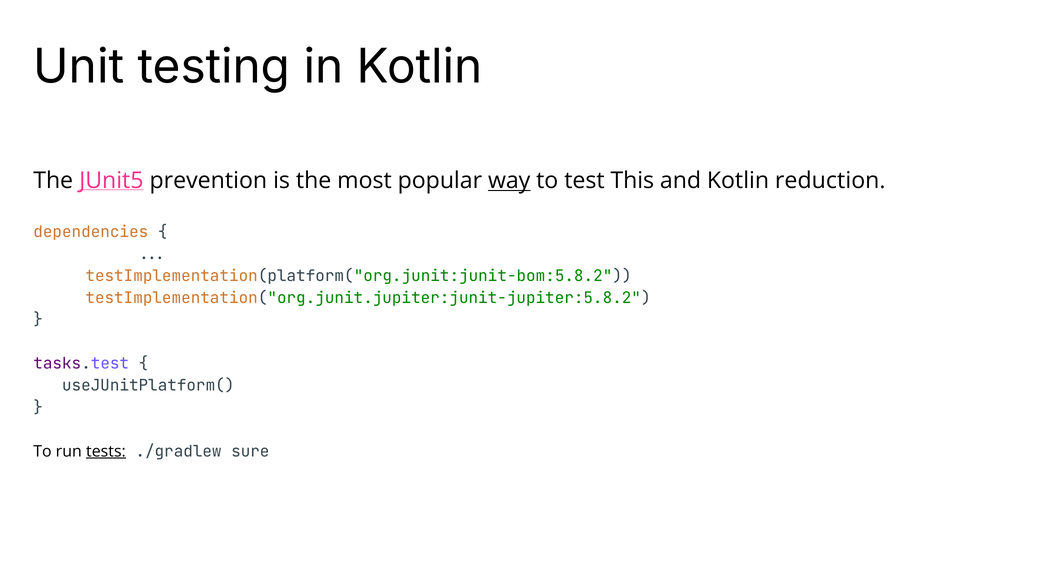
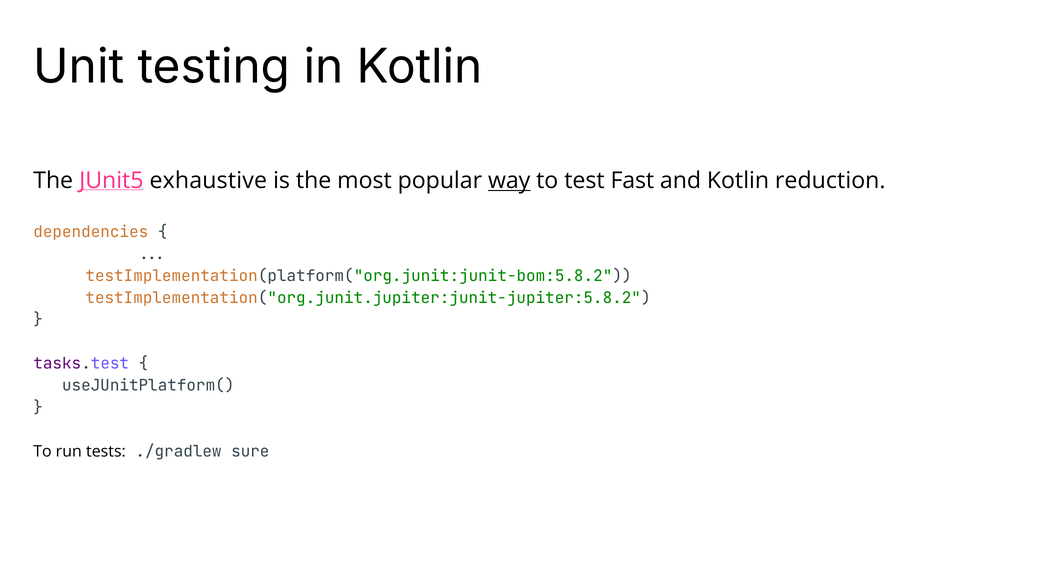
prevention: prevention -> exhaustive
This: This -> Fast
tests underline: present -> none
